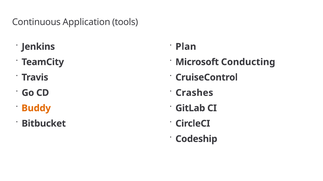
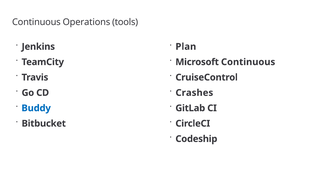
Application: Application -> Operations
Microsoft Conducting: Conducting -> Continuous
Buddy colour: orange -> blue
